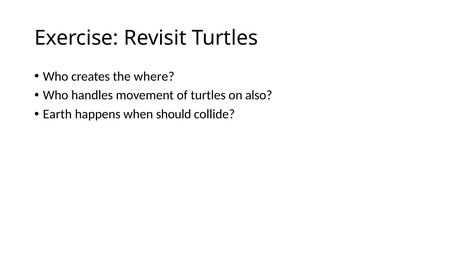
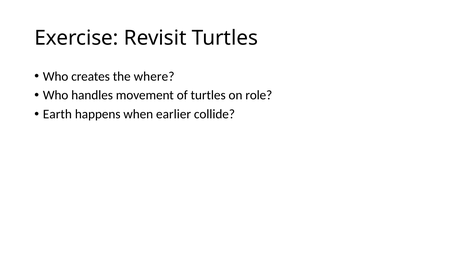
also: also -> role
should: should -> earlier
